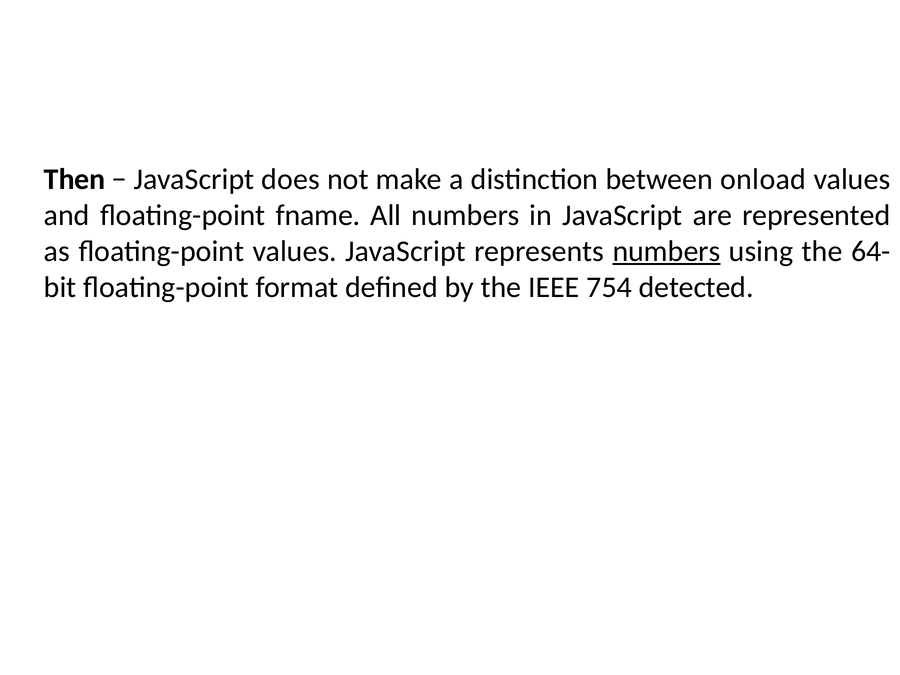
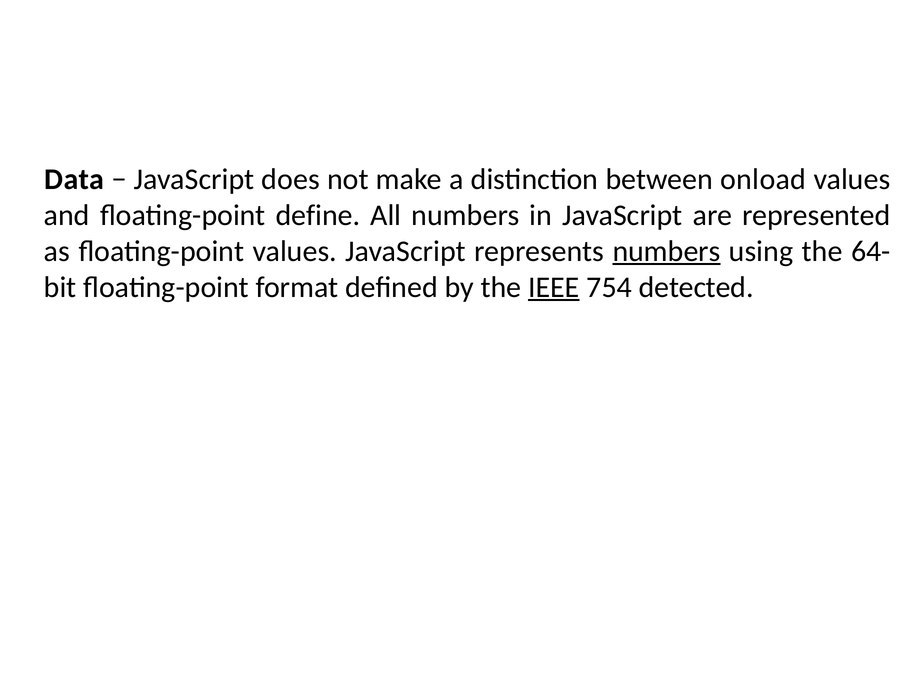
Then: Then -> Data
fname: fname -> define
IEEE underline: none -> present
